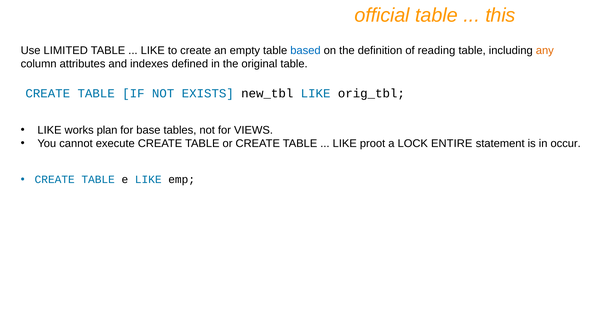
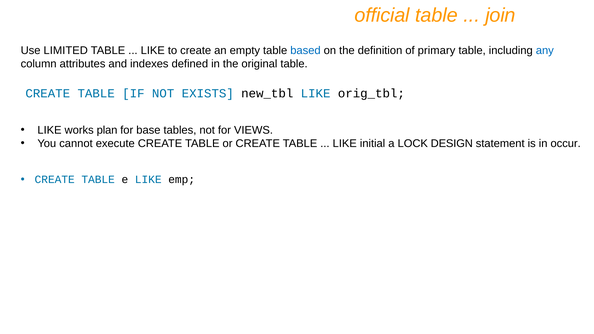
this: this -> join
reading: reading -> primary
any colour: orange -> blue
proot: proot -> initial
ENTIRE: ENTIRE -> DESIGN
